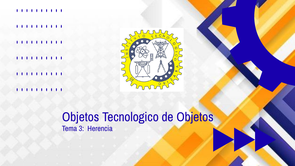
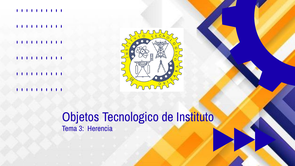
de Objetos: Objetos -> Instituto
